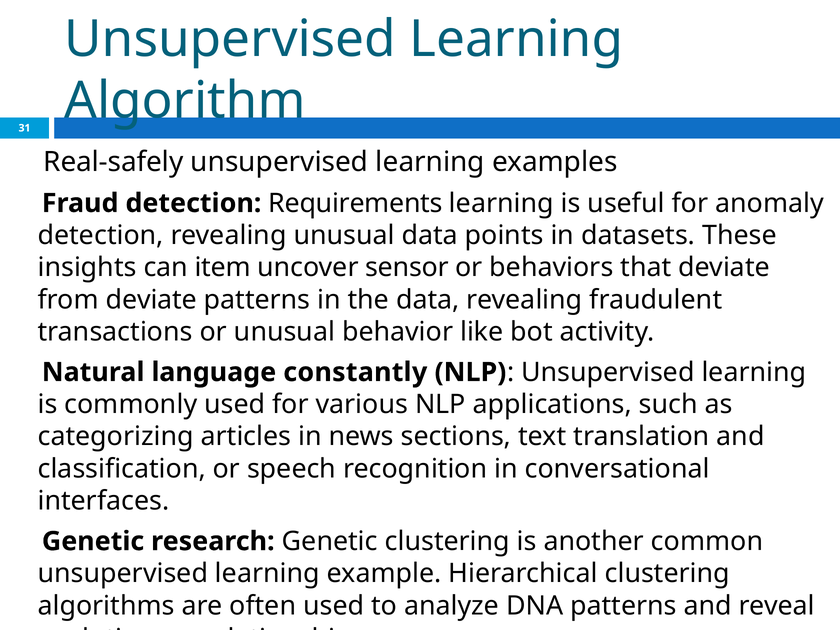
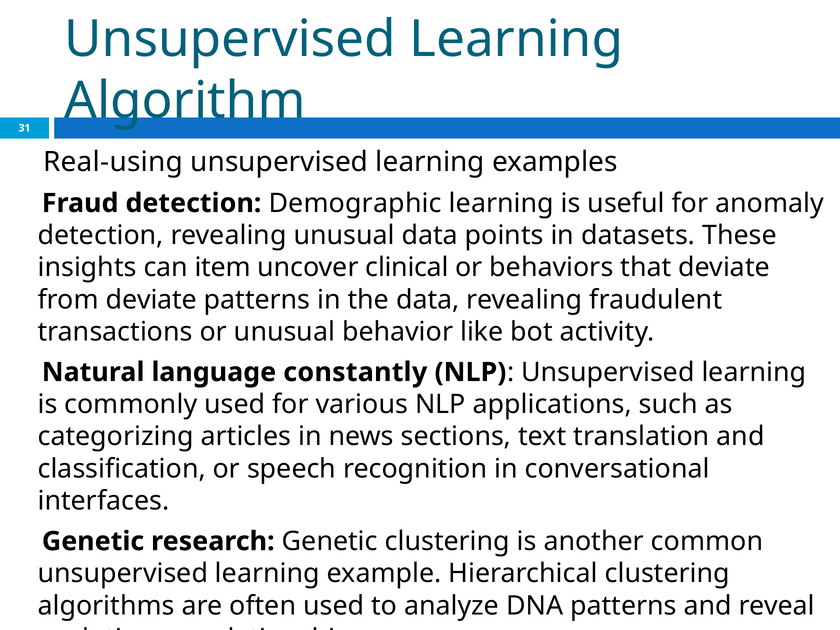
Real-safely: Real-safely -> Real-using
Requirements: Requirements -> Demographic
sensor: sensor -> clinical
